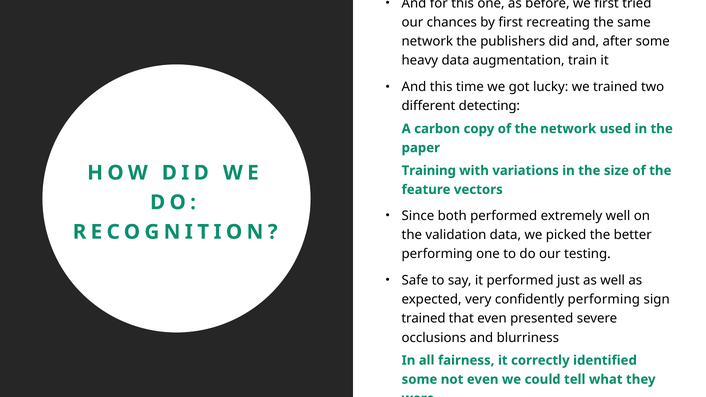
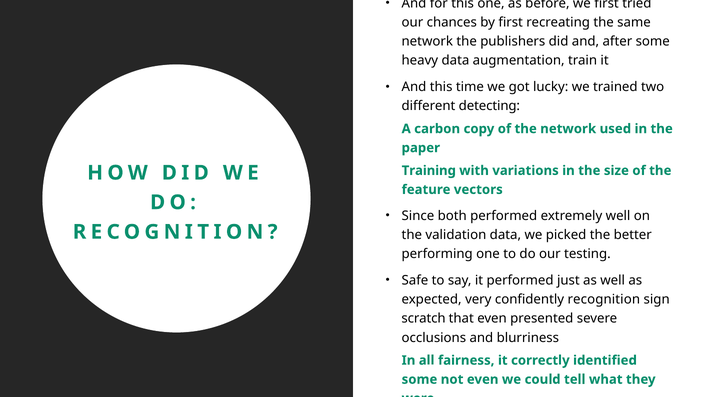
confidently performing: performing -> recognition
trained at (424, 319): trained -> scratch
